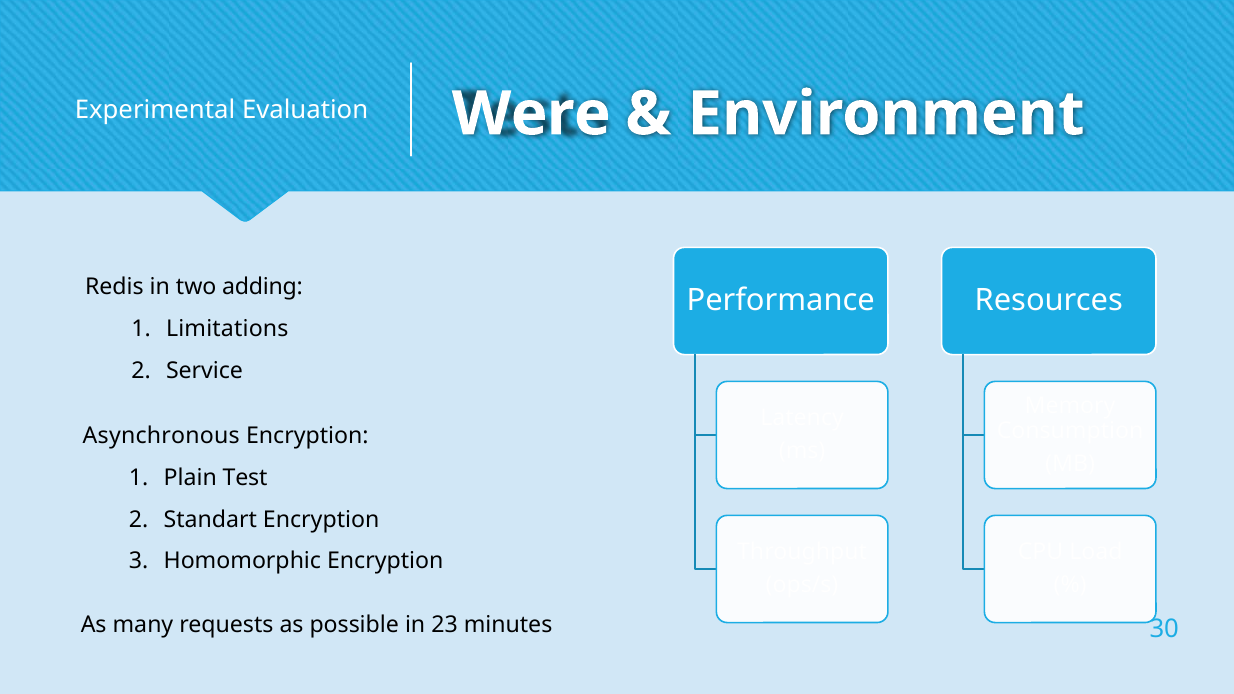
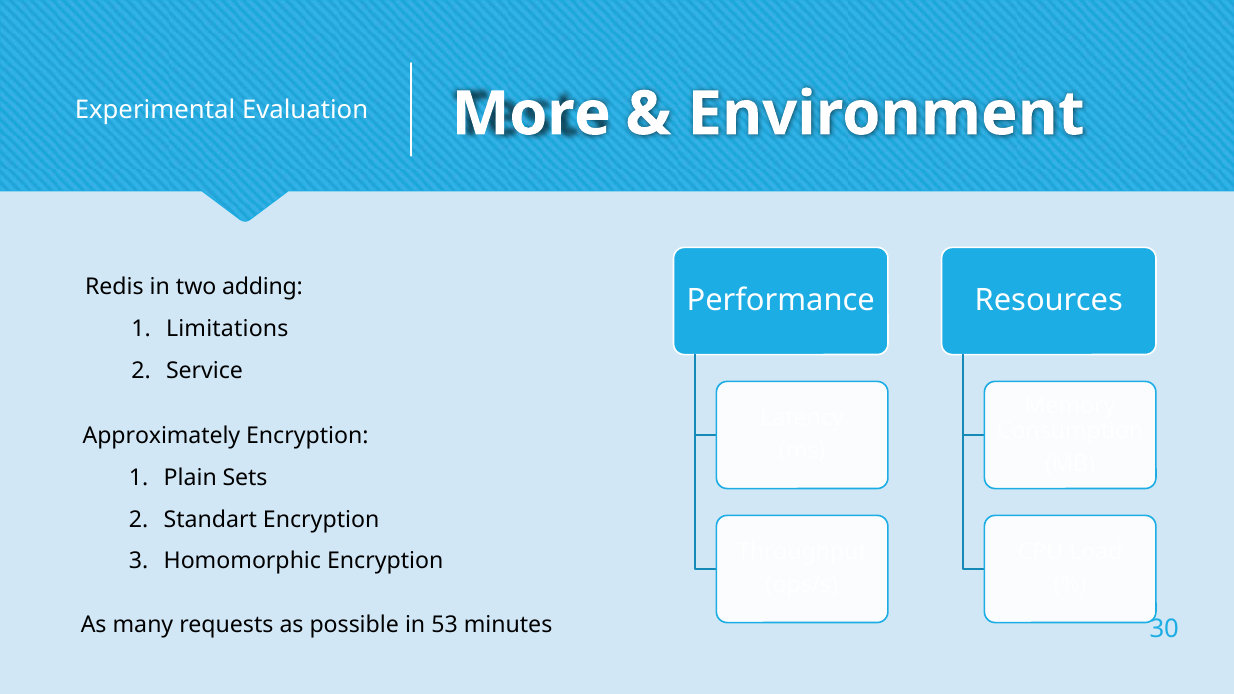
Were: Were -> More
Asynchronous: Asynchronous -> Approximately
Test: Test -> Sets
23: 23 -> 53
